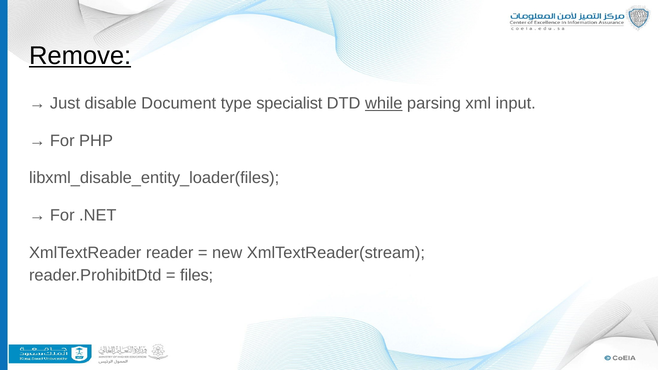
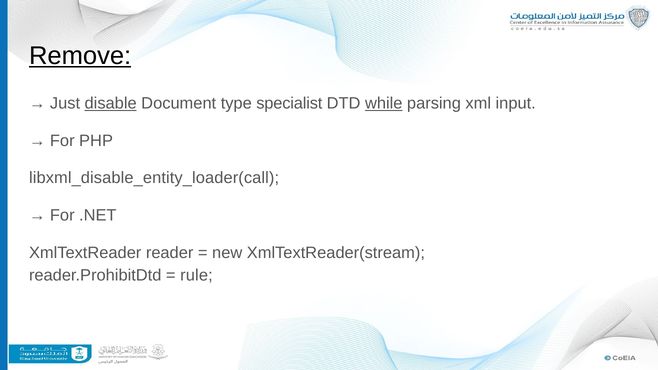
disable underline: none -> present
libxml_disable_entity_loader(files: libxml_disable_entity_loader(files -> libxml_disable_entity_loader(call
files: files -> rule
